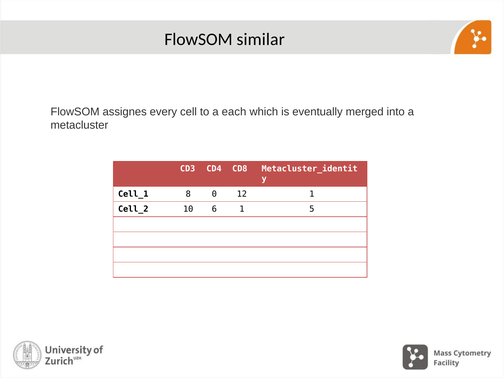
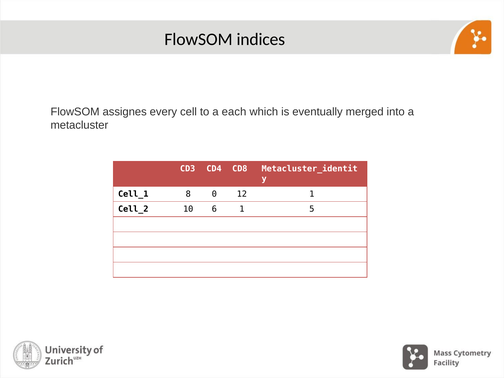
similar: similar -> indices
